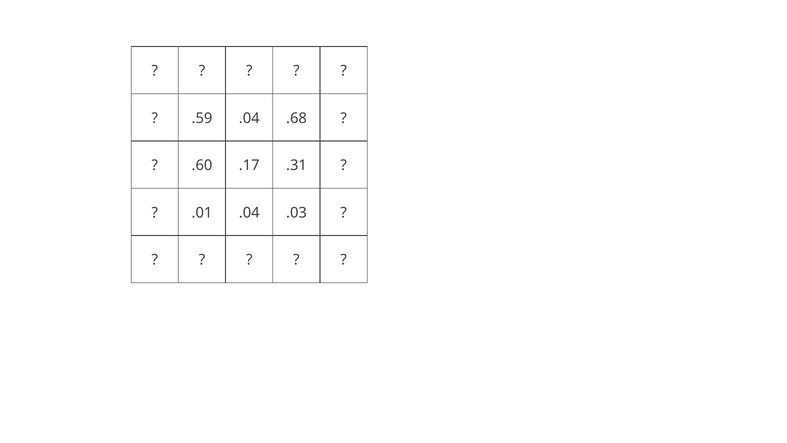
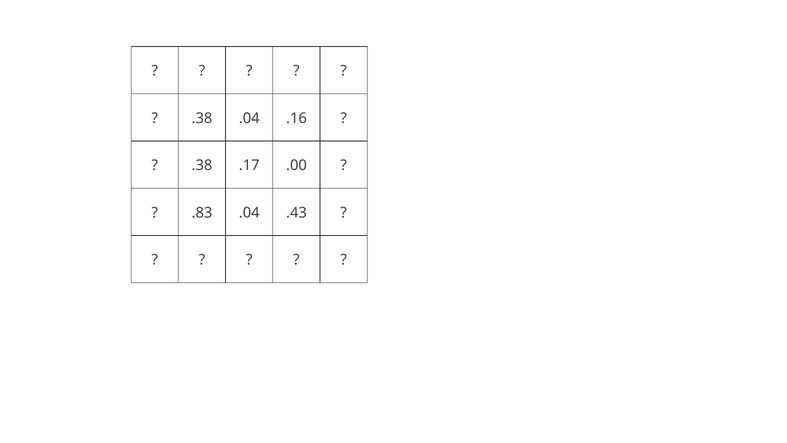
.59 at (202, 118): .59 -> .38
.68: .68 -> .16
.60 at (202, 165): .60 -> .38
.31: .31 -> .00
.01: .01 -> .83
.03: .03 -> .43
